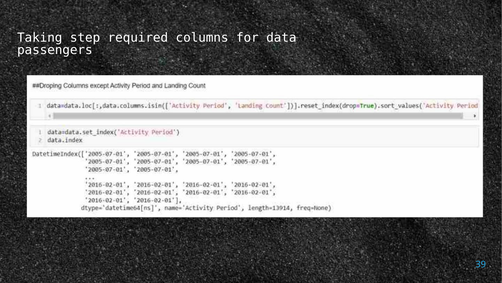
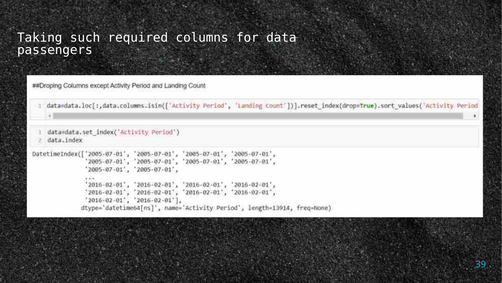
step: step -> such
